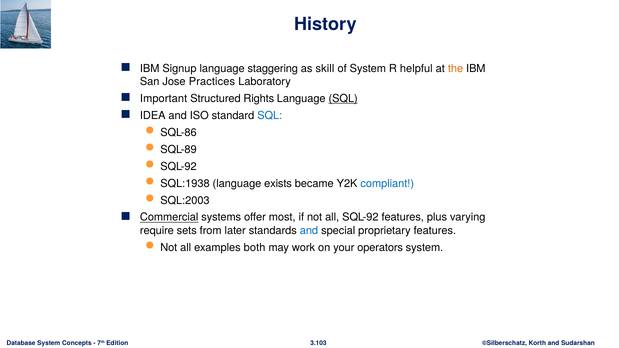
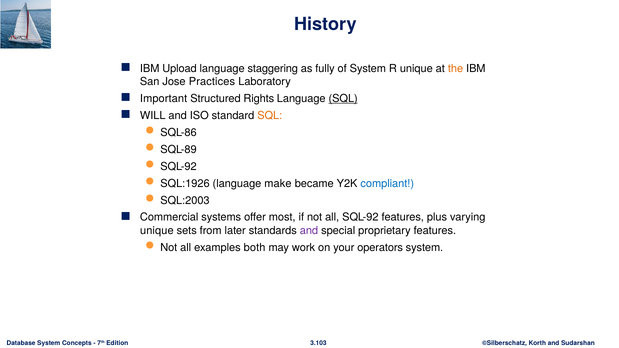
Signup: Signup -> Upload
skill: skill -> fully
R helpful: helpful -> unique
IDEA: IDEA -> WILL
SQL at (270, 116) colour: blue -> orange
SQL:1938: SQL:1938 -> SQL:1926
exists: exists -> make
Commercial underline: present -> none
require at (157, 231): require -> unique
and at (309, 231) colour: blue -> purple
